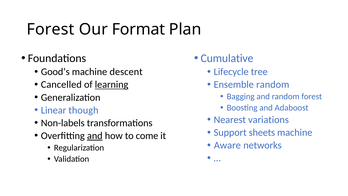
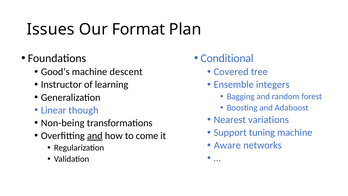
Forest at (51, 29): Forest -> Issues
Cumulative: Cumulative -> Conditional
Lifecycle: Lifecycle -> Covered
Ensemble random: random -> integers
Cancelled: Cancelled -> Instructor
learning underline: present -> none
Non-labels: Non-labels -> Non-being
sheets: sheets -> tuning
